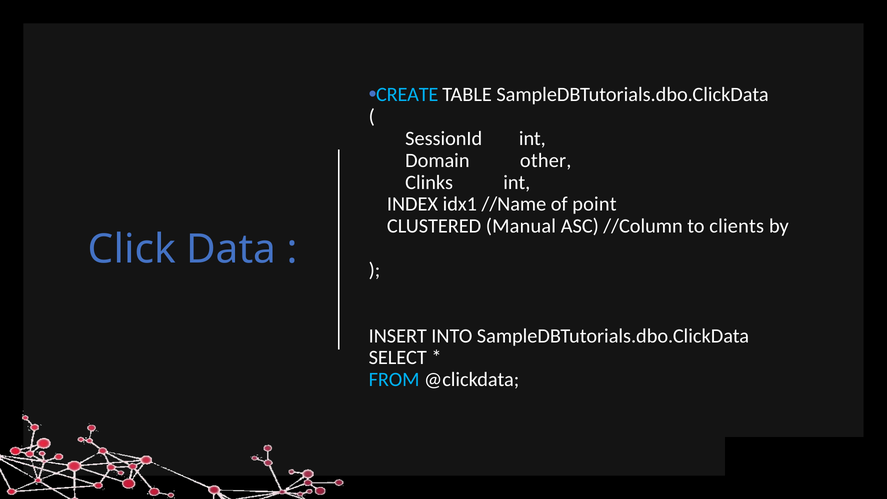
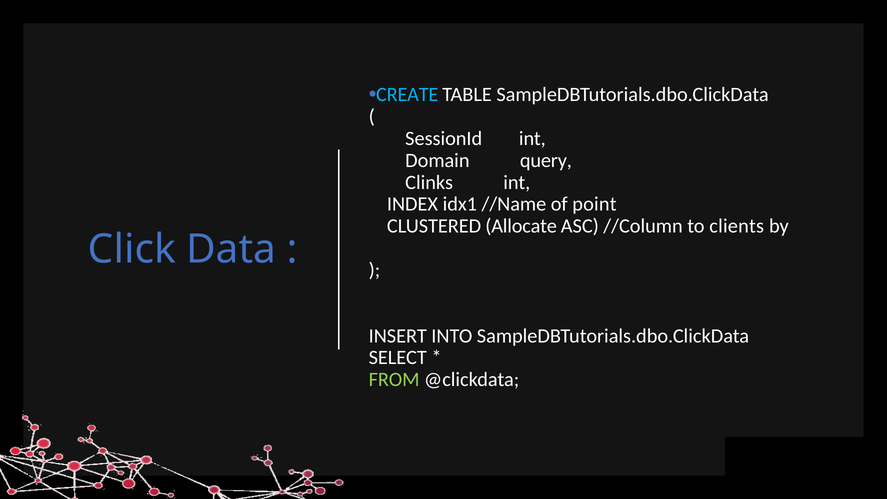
other: other -> query
Manual: Manual -> Allocate
FROM colour: light blue -> light green
